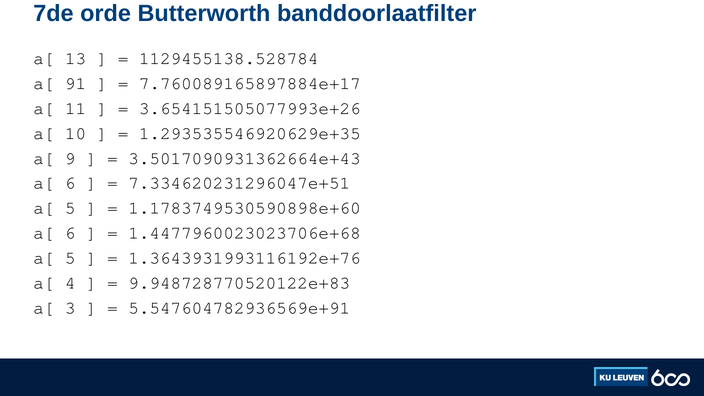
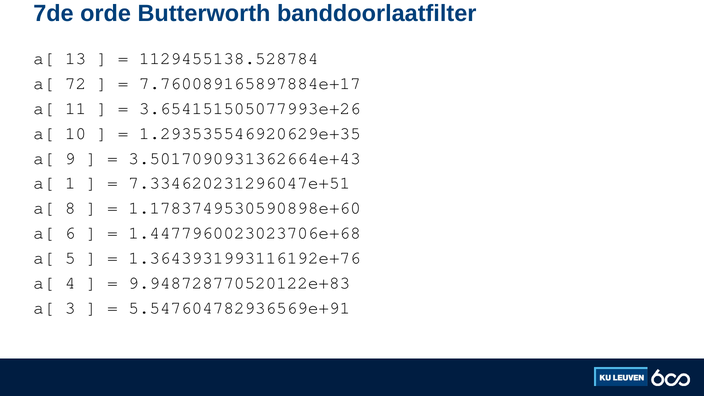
91: 91 -> 72
6 at (70, 183): 6 -> 1
5 at (70, 208): 5 -> 8
